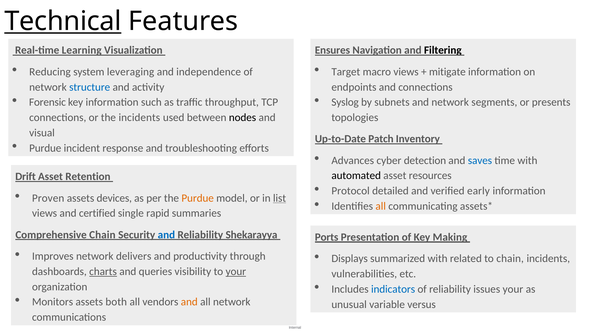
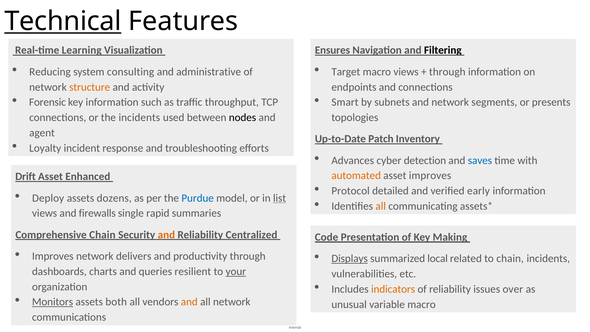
leveraging: leveraging -> consulting
independence: independence -> administrative
mitigate at (447, 72): mitigate -> through
structure colour: blue -> orange
Syslog: Syslog -> Smart
visual: visual -> agent
Purdue at (45, 148): Purdue -> Loyalty
automated colour: black -> orange
asset resources: resources -> improves
Retention: Retention -> Enhanced
Proven: Proven -> Deploy
devices: devices -> dozens
Purdue at (198, 198) colour: orange -> blue
certified: certified -> firewalls
and at (166, 235) colour: blue -> orange
Shekarayya: Shekarayya -> Centralized
Ports: Ports -> Code
Displays underline: none -> present
summarized with: with -> local
charts underline: present -> none
visibility: visibility -> resilient
indicators colour: blue -> orange
issues your: your -> over
Monitors underline: none -> present
variable versus: versus -> macro
